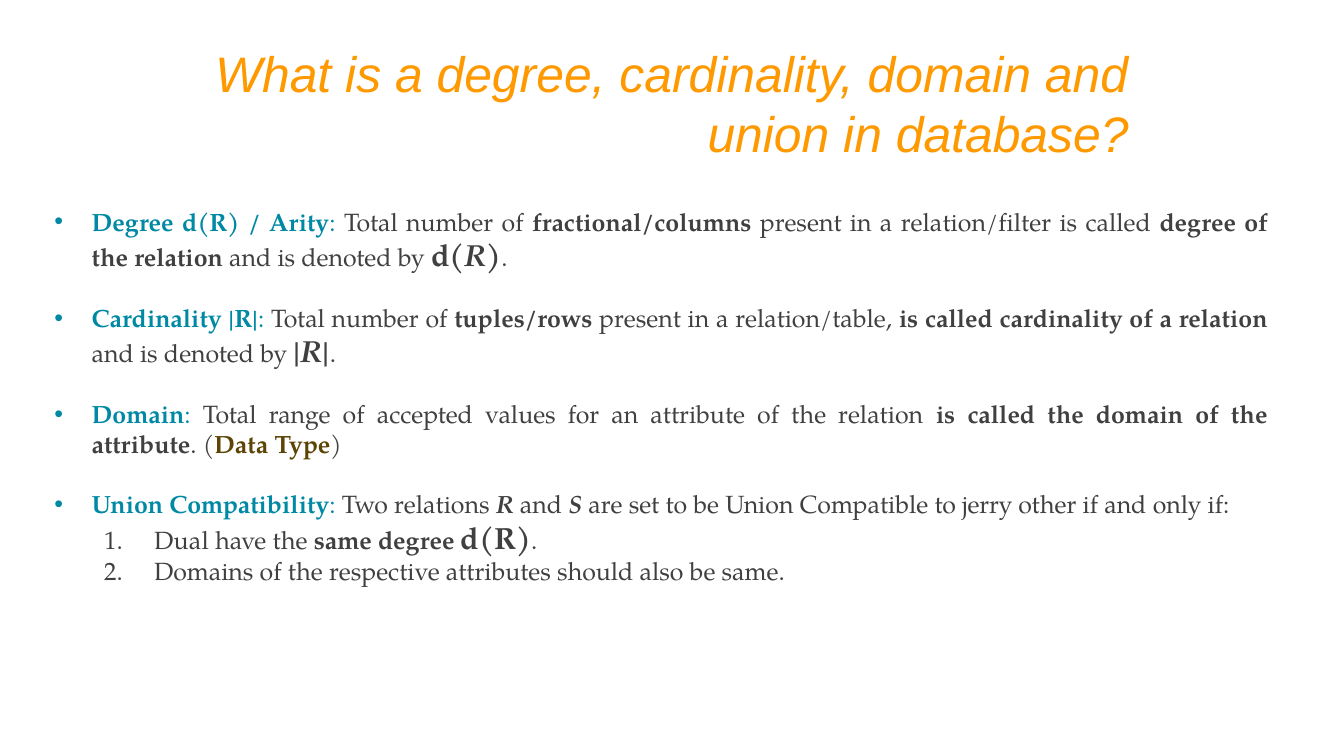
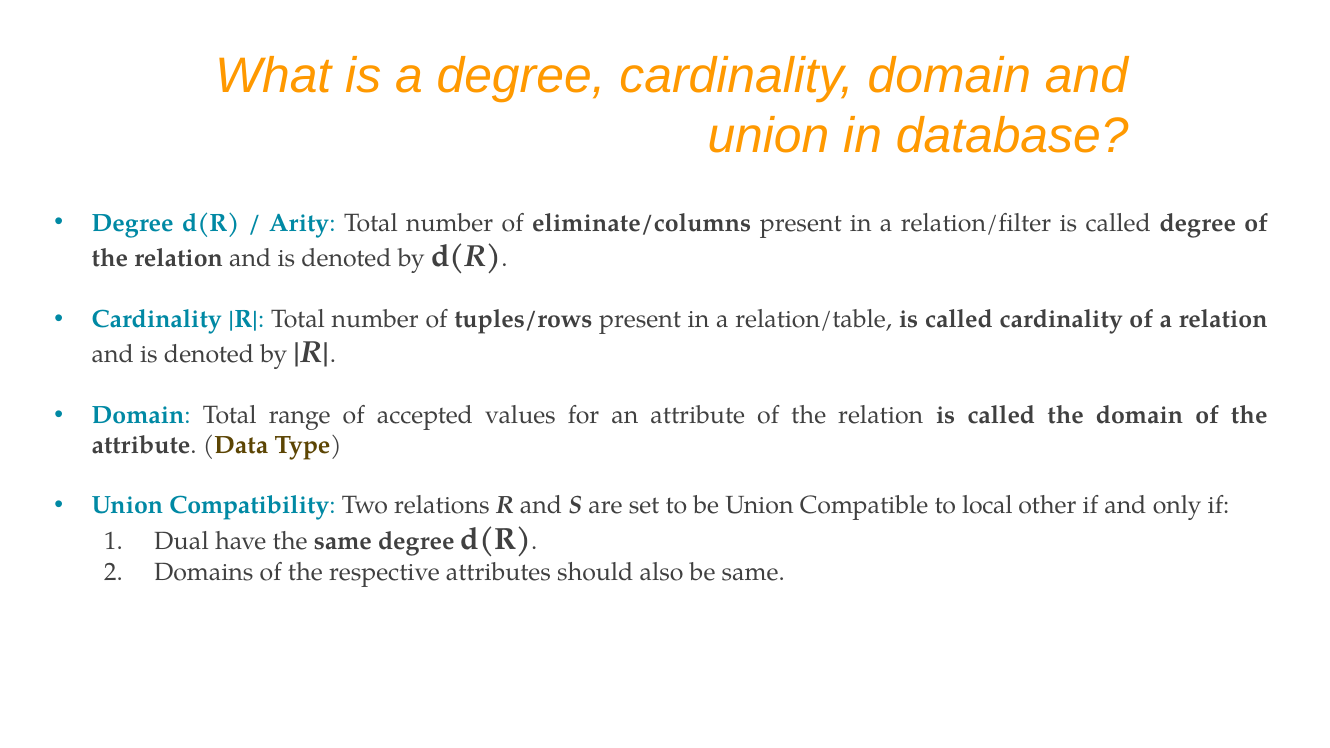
fractional/columns: fractional/columns -> eliminate/columns
jerry: jerry -> local
